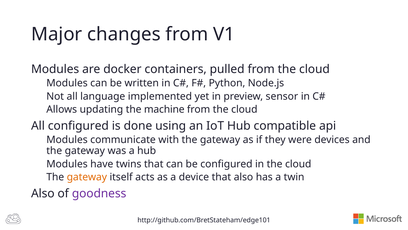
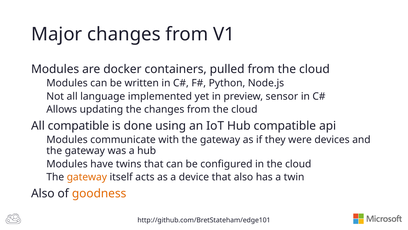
the machine: machine -> changes
All configured: configured -> compatible
goodness colour: purple -> orange
